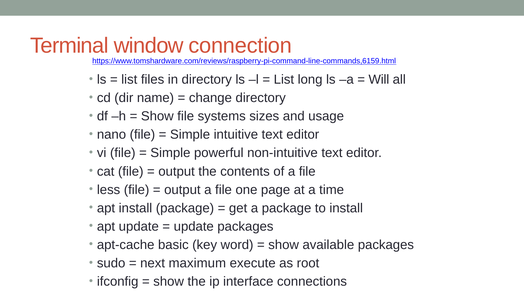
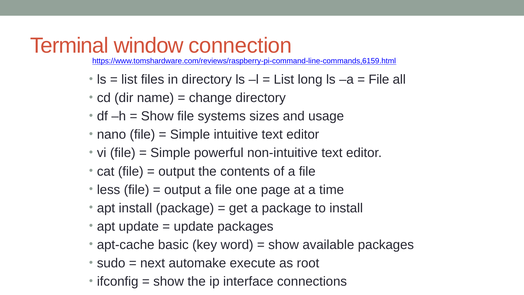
Will at (379, 80): Will -> File
maximum: maximum -> automake
